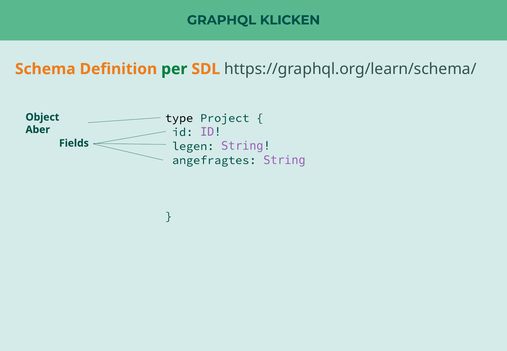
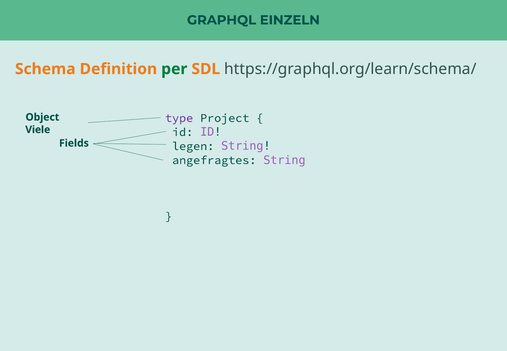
KLICKEN: KLICKEN -> EINZELN
type colour: black -> purple
Aber: Aber -> Viele
